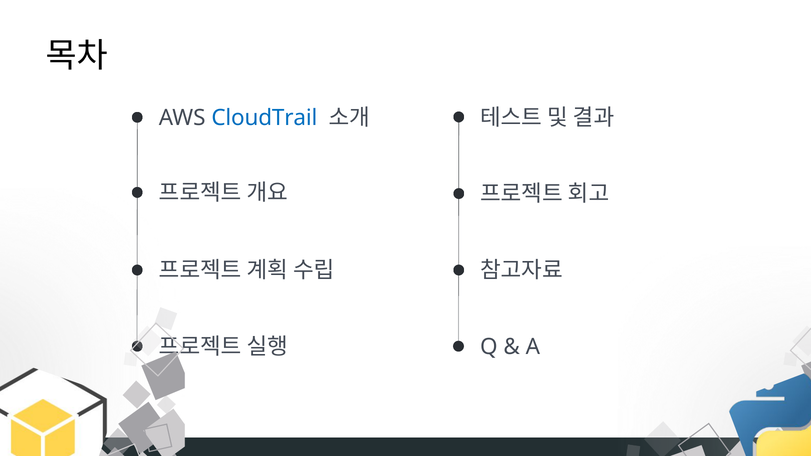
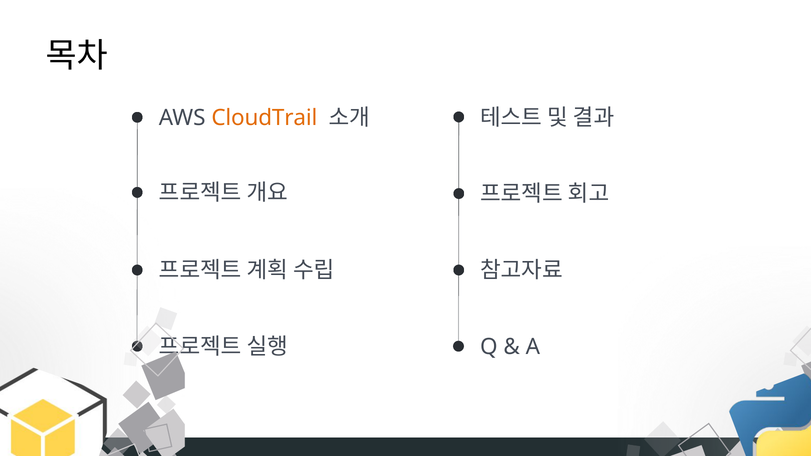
CloudTrail colour: blue -> orange
